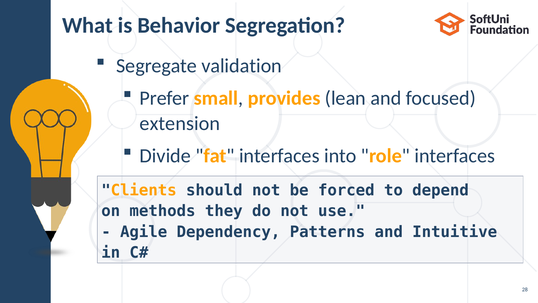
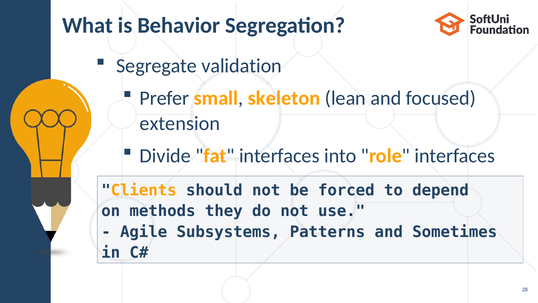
provides: provides -> skeleton
Dependency: Dependency -> Subsystems
Intuitive: Intuitive -> Sometimes
